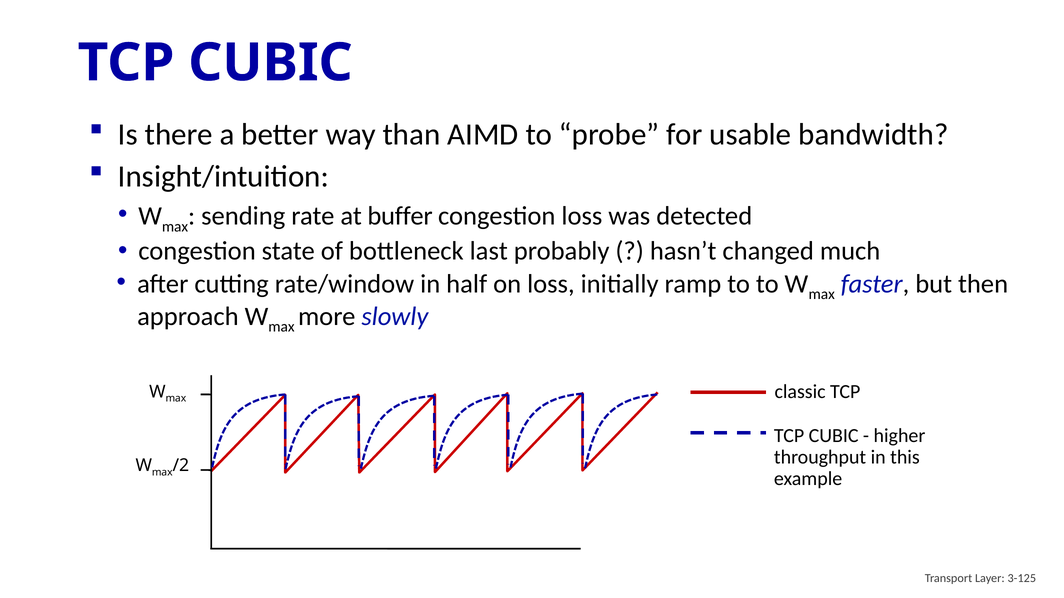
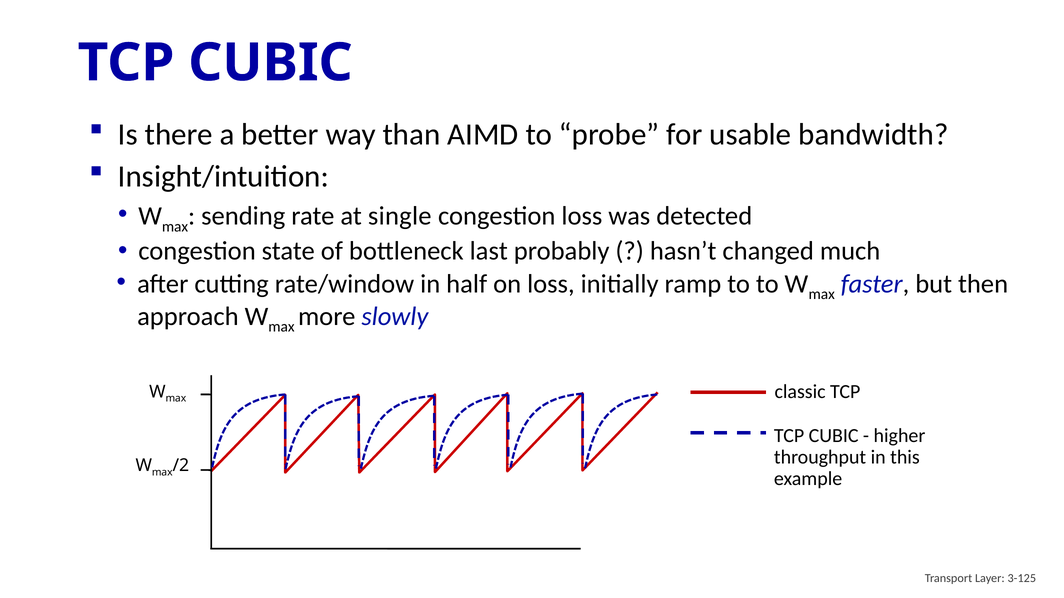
buffer: buffer -> single
